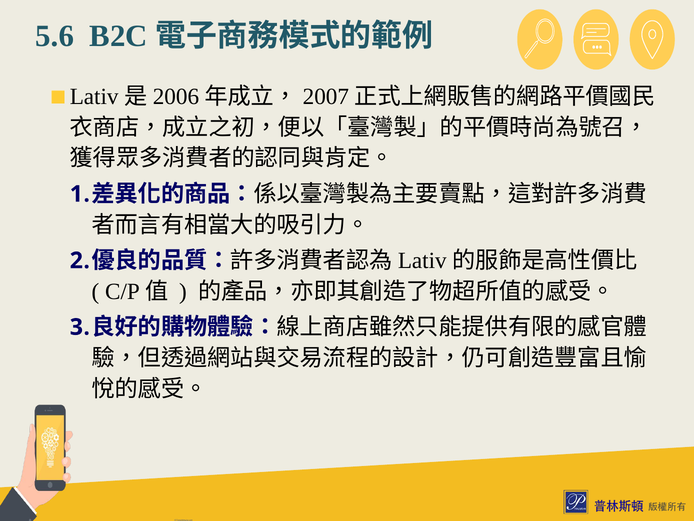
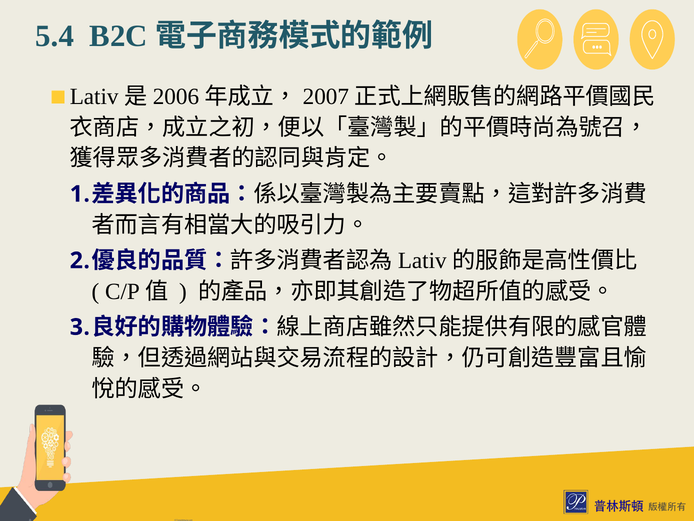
5.6: 5.6 -> 5.4
